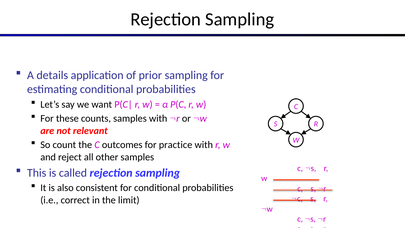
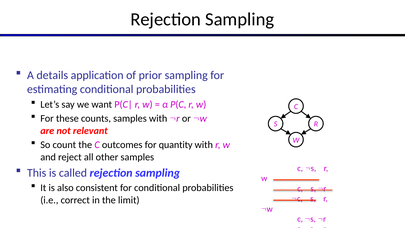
practice: practice -> quantity
